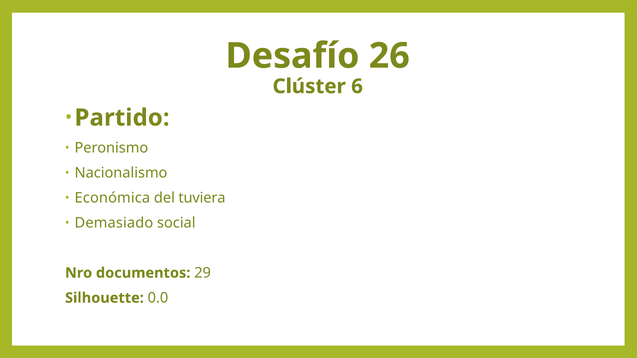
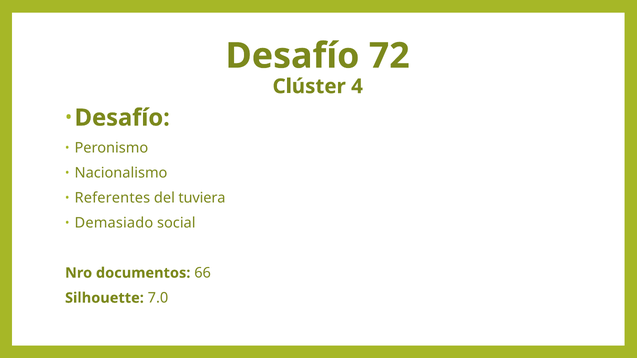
26: 26 -> 72
6: 6 -> 4
Partido at (122, 118): Partido -> Desafío
Económica: Económica -> Referentes
29: 29 -> 66
0.0: 0.0 -> 7.0
